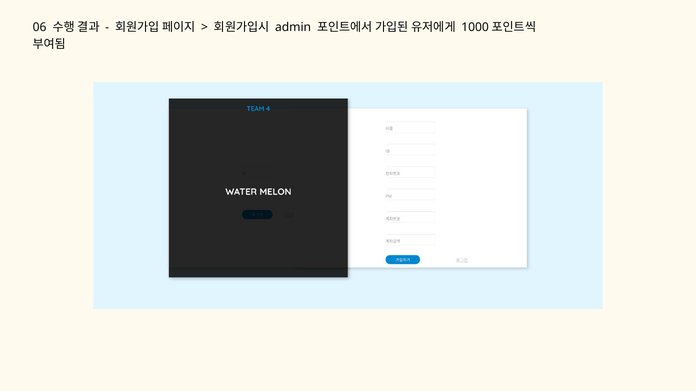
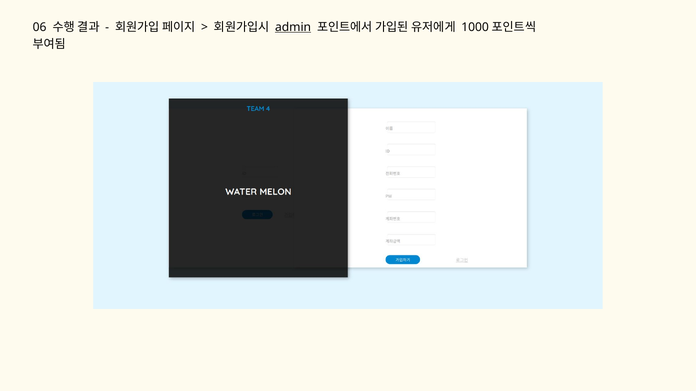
admin underline: none -> present
